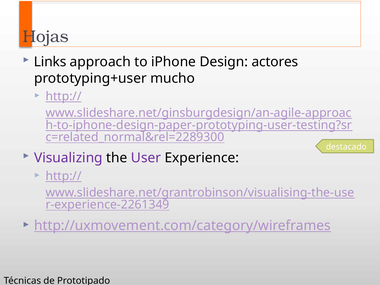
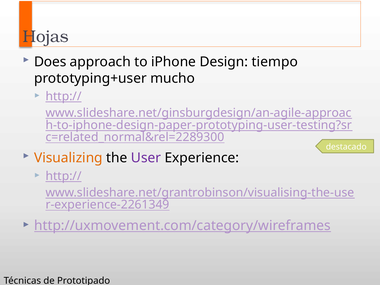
Links: Links -> Does
actores: actores -> tiempo
Visualizing colour: purple -> orange
